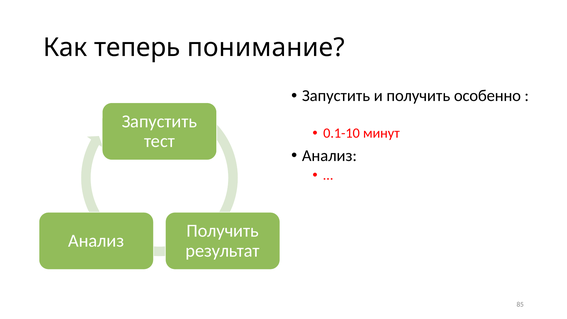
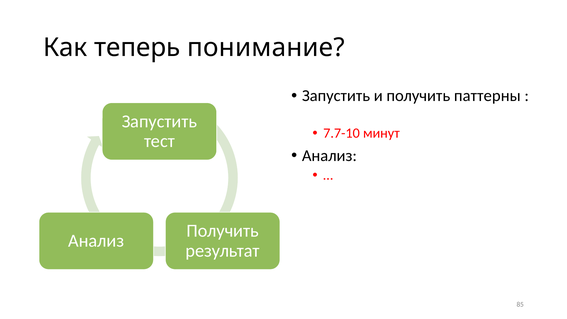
особенно: особенно -> паттерны
0.1-10: 0.1-10 -> 7.7-10
